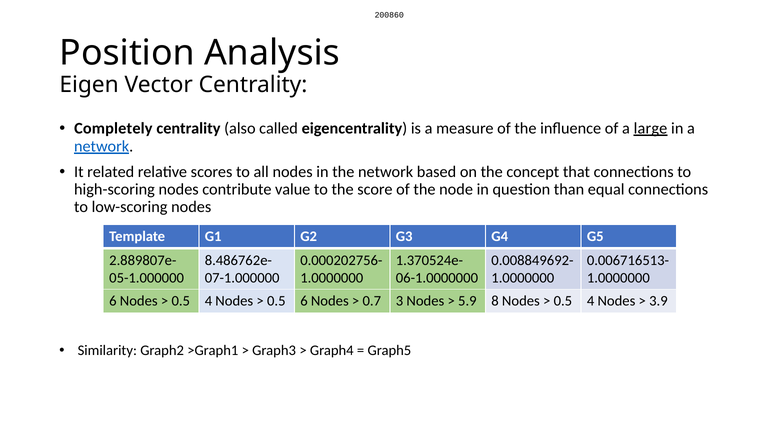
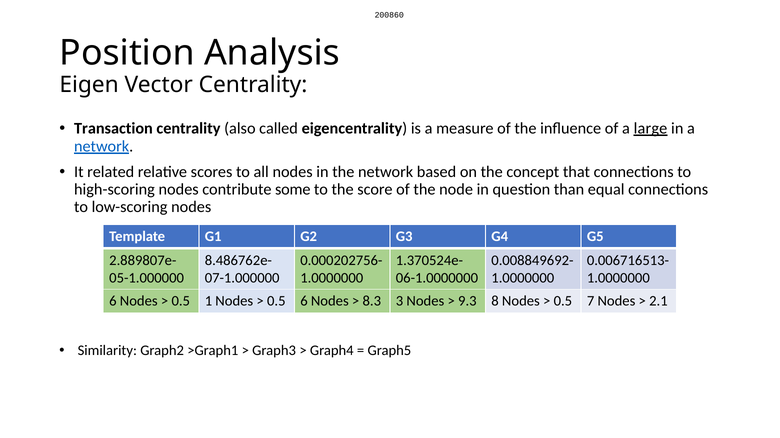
Completely: Completely -> Transaction
value: value -> some
4 at (208, 302): 4 -> 1
0.7: 0.7 -> 8.3
5.9: 5.9 -> 9.3
4 at (591, 302): 4 -> 7
3.9: 3.9 -> 2.1
